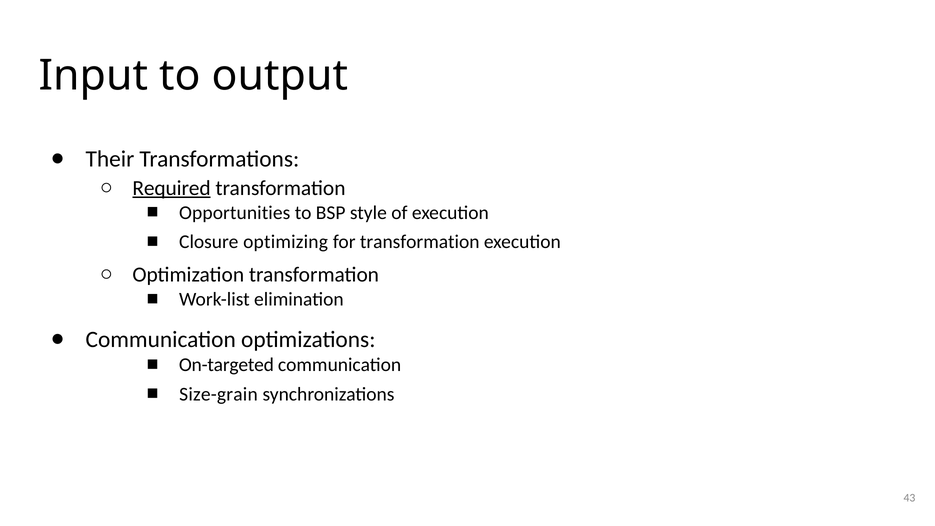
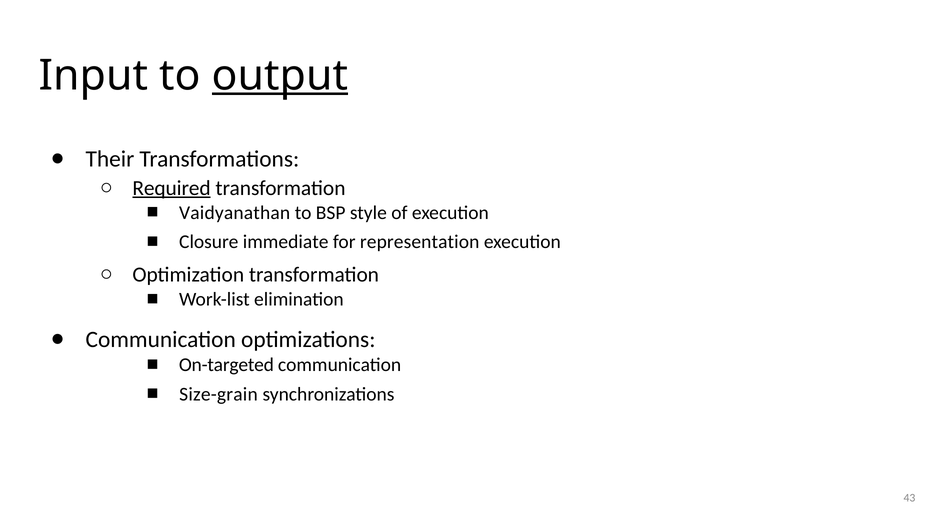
output underline: none -> present
Opportunities: Opportunities -> Vaidyanathan
optimizing: optimizing -> immediate
for transformation: transformation -> representation
